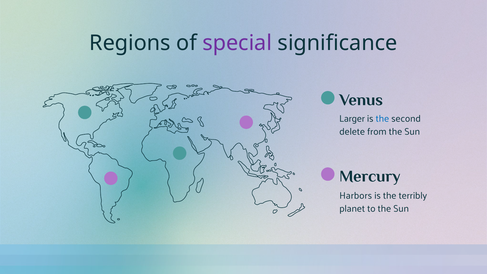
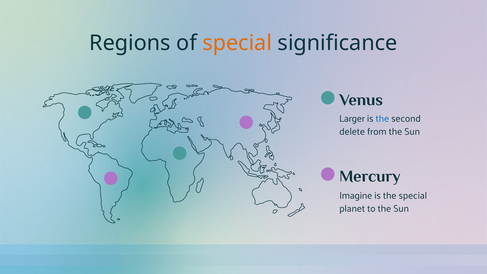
special at (237, 43) colour: purple -> orange
Harbors: Harbors -> Imagine
the terribly: terribly -> special
